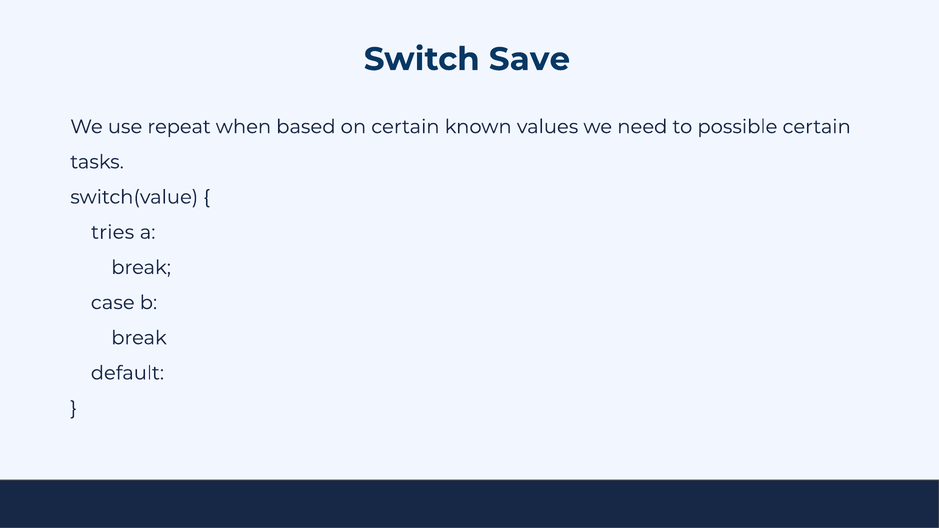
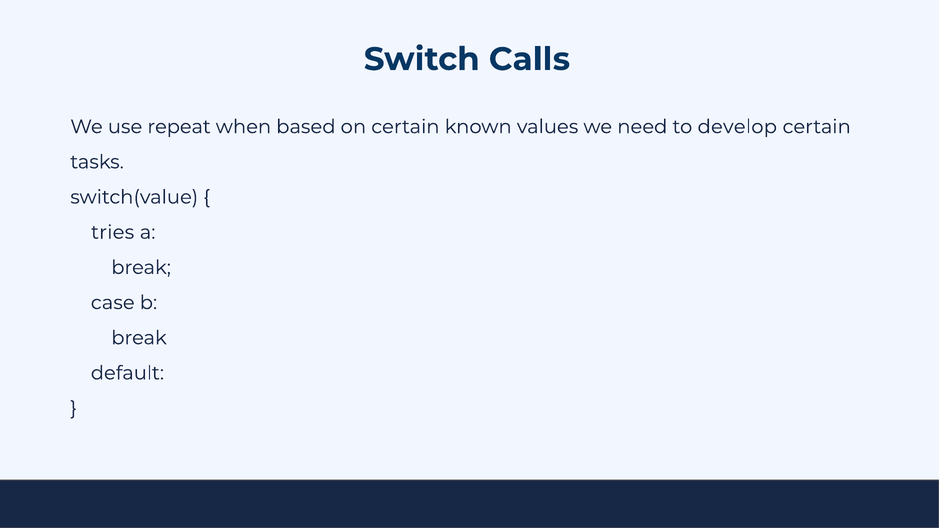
Save: Save -> Calls
possible: possible -> develop
